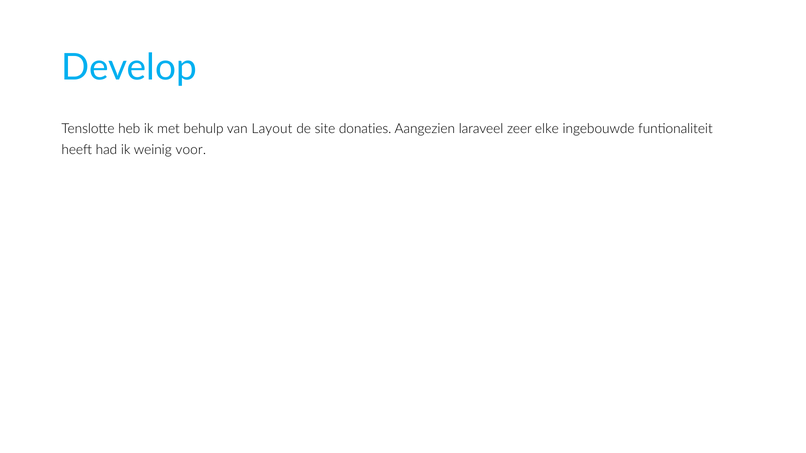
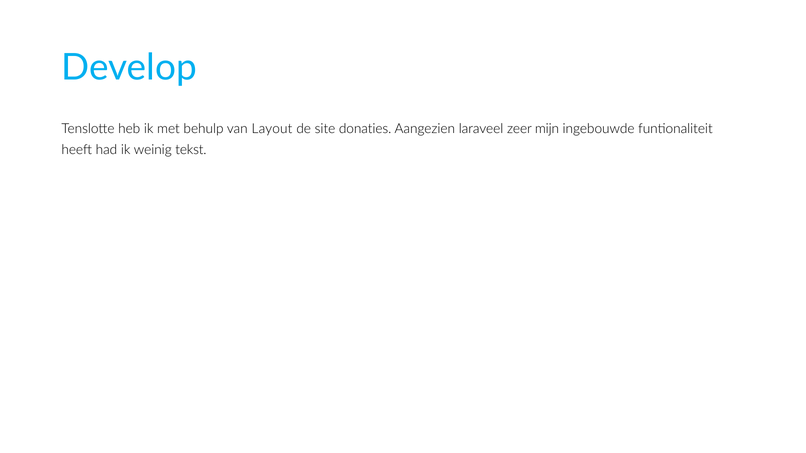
elke: elke -> mijn
voor: voor -> tekst
